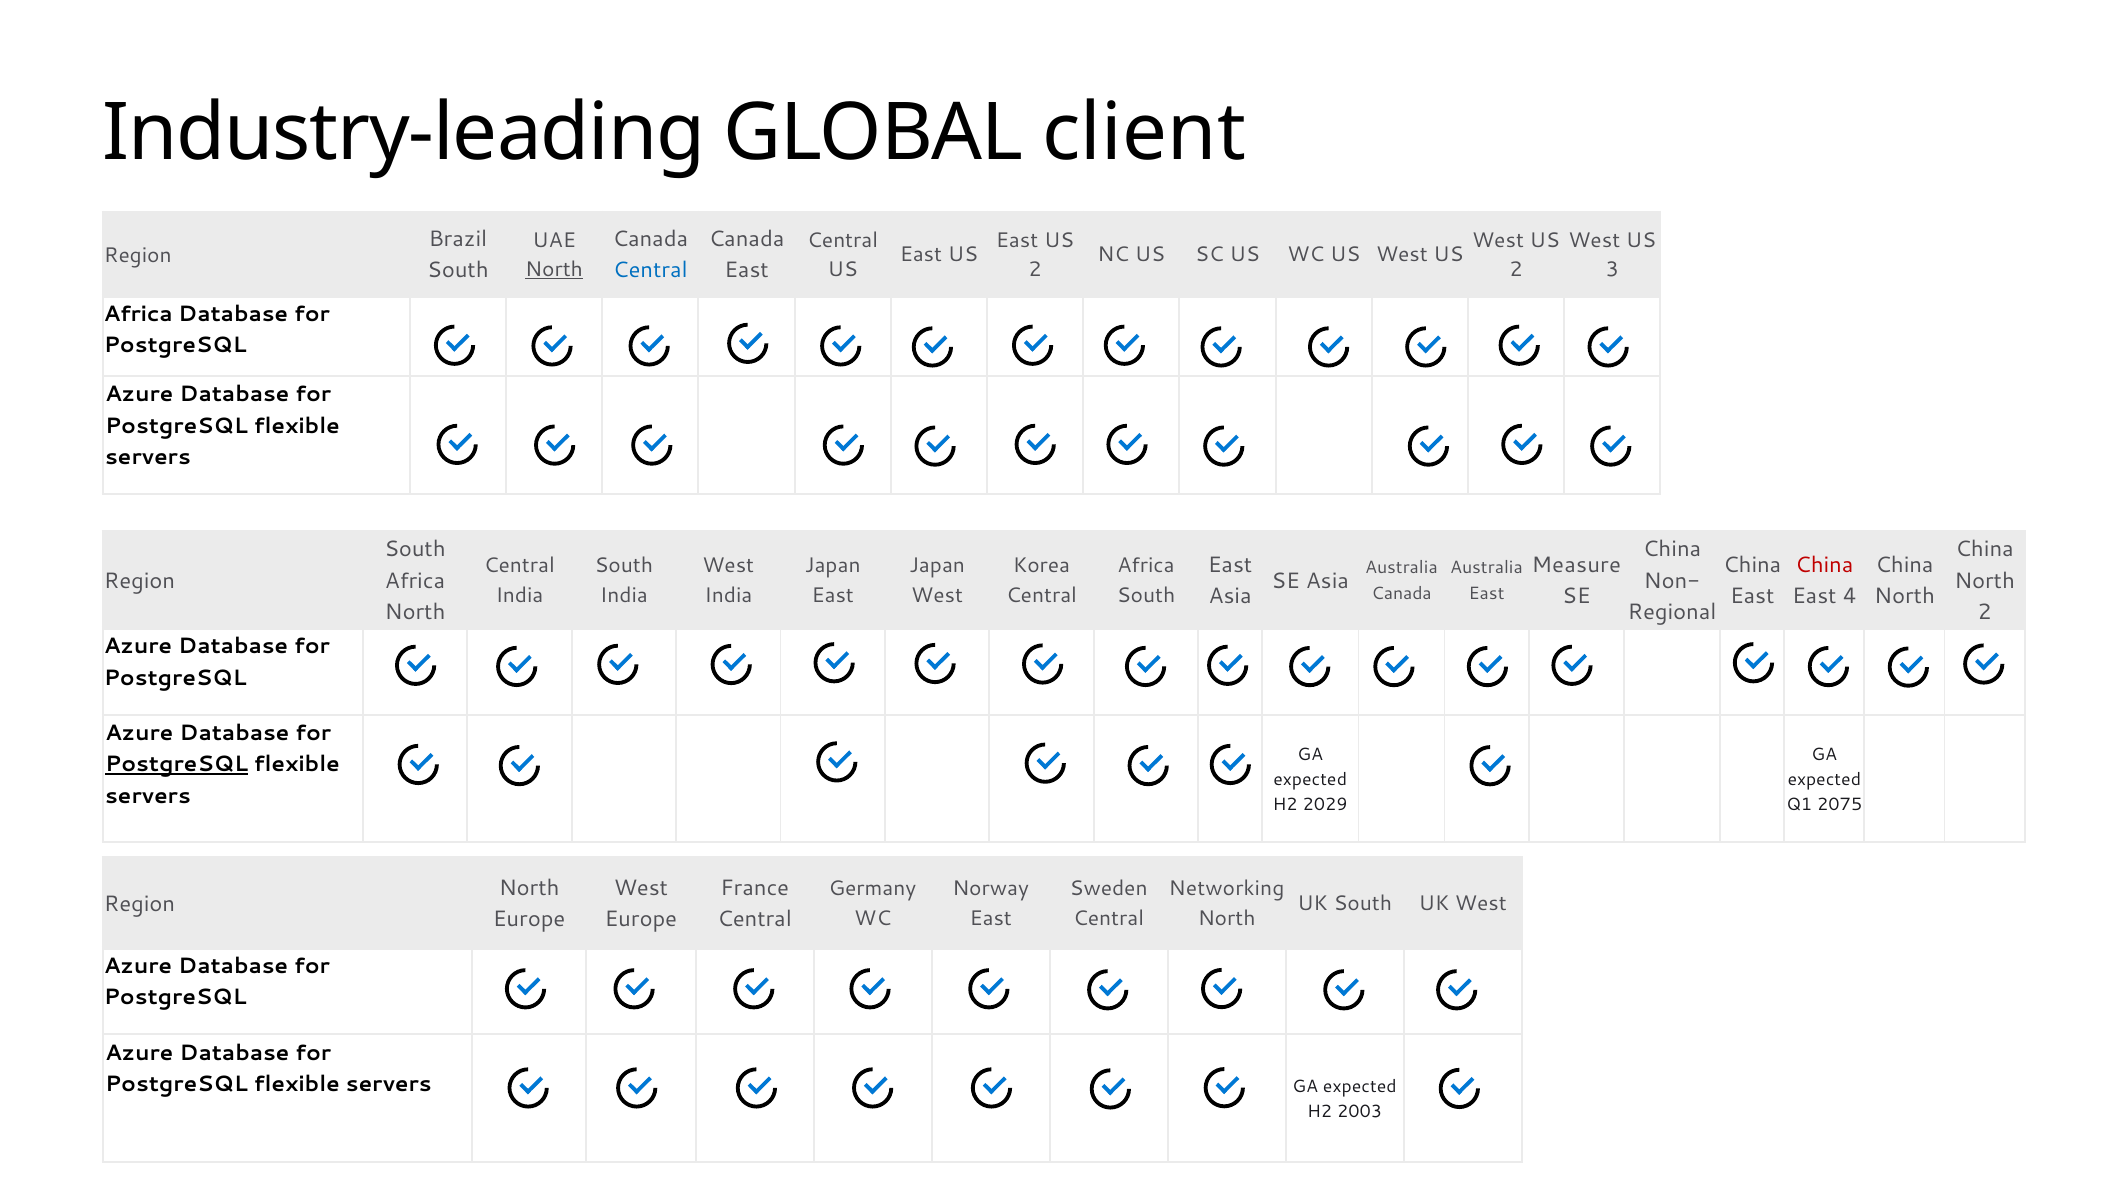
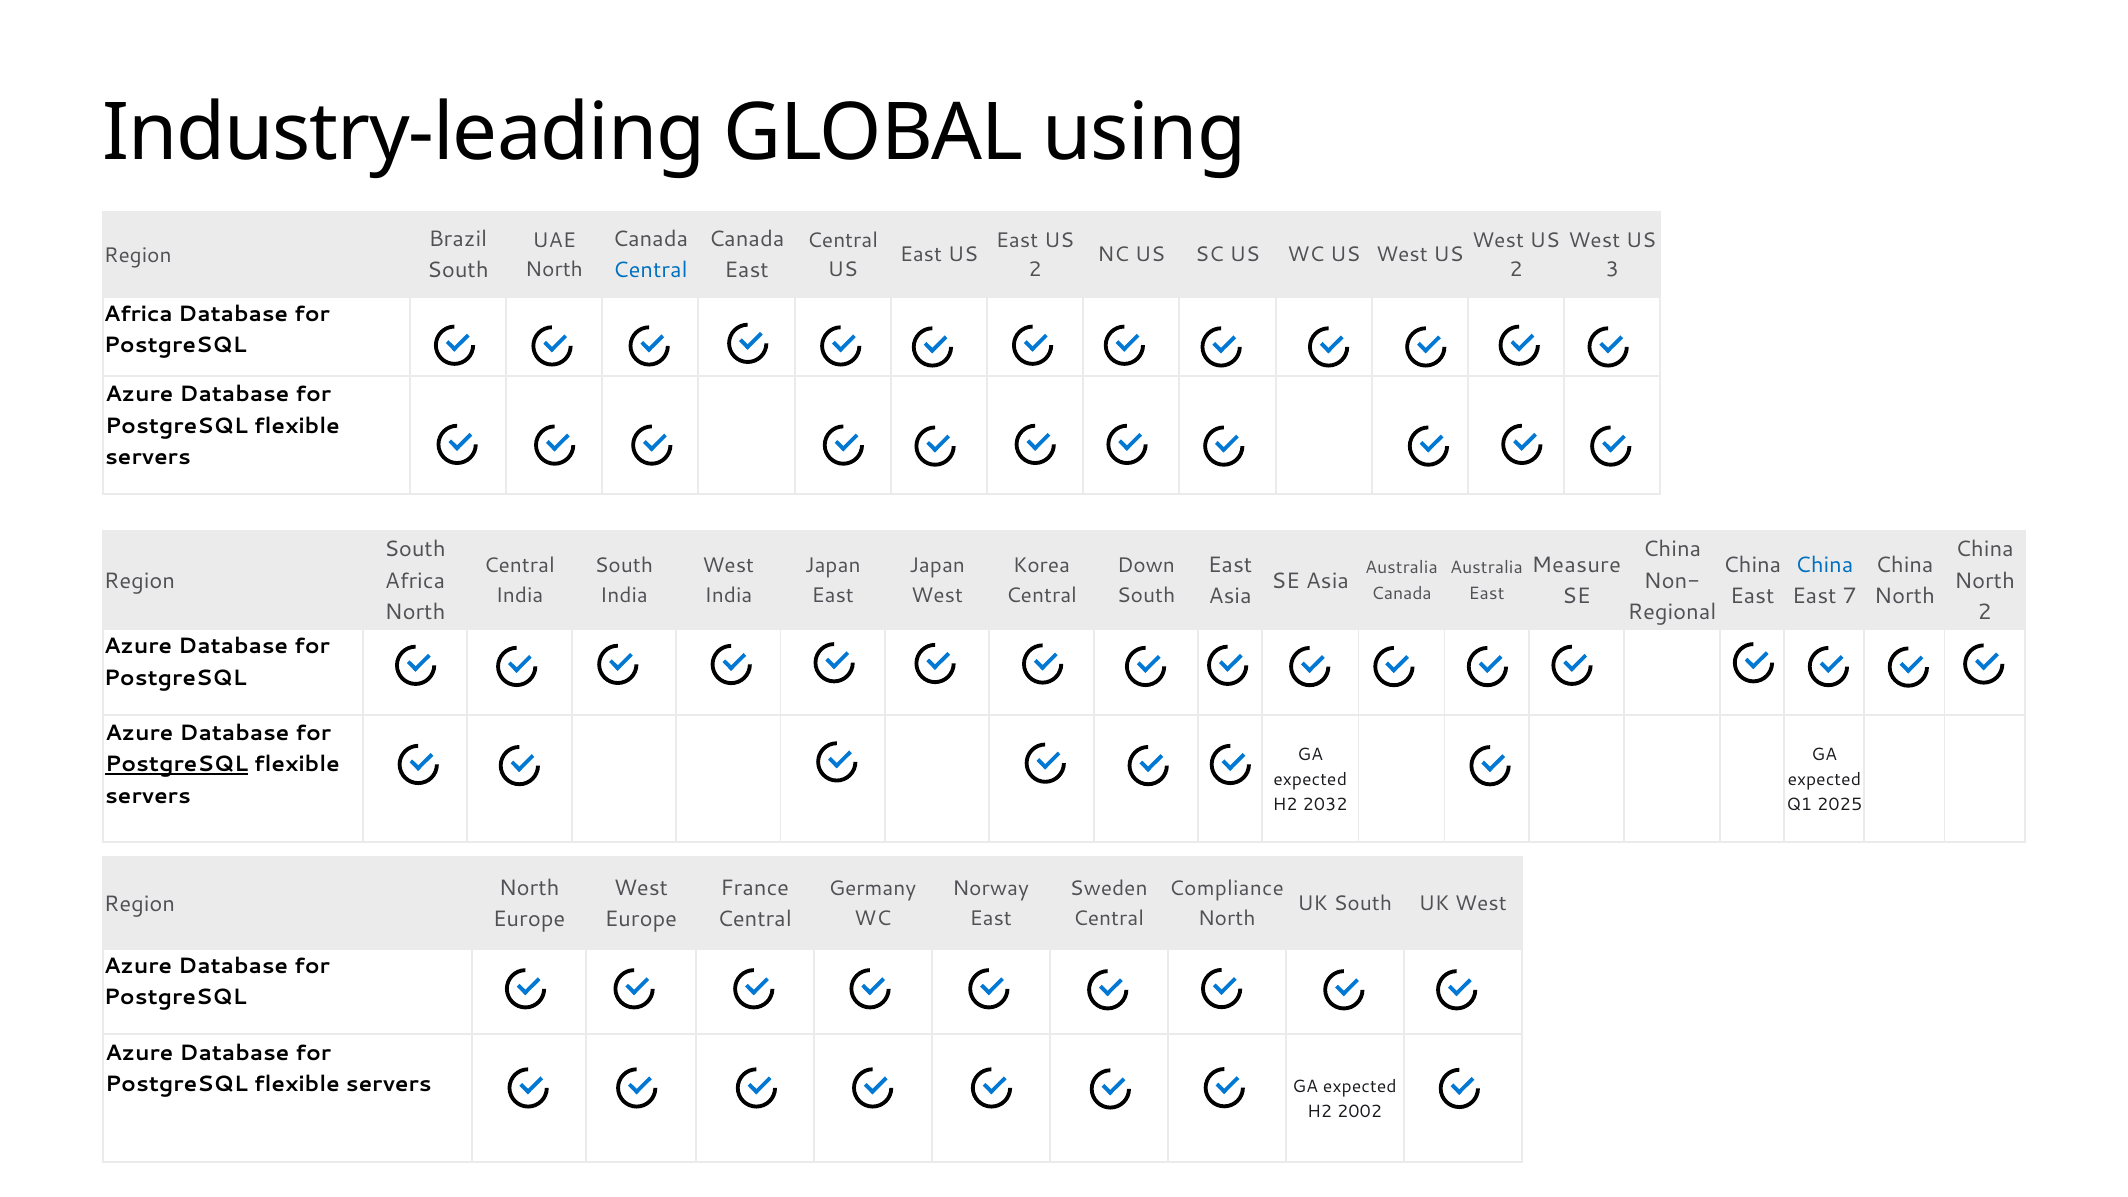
client: client -> using
North at (554, 270) underline: present -> none
China at (1824, 565) colour: red -> blue
Africa at (1146, 566): Africa -> Down
4: 4 -> 7
2029: 2029 -> 2032
2075: 2075 -> 2025
Networking: Networking -> Compliance
2003: 2003 -> 2002
